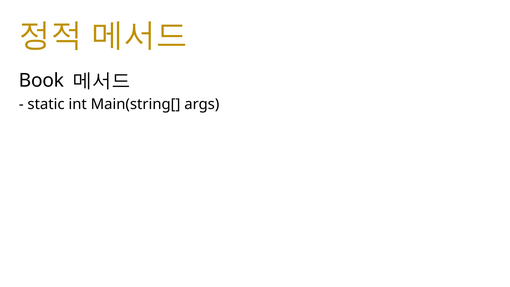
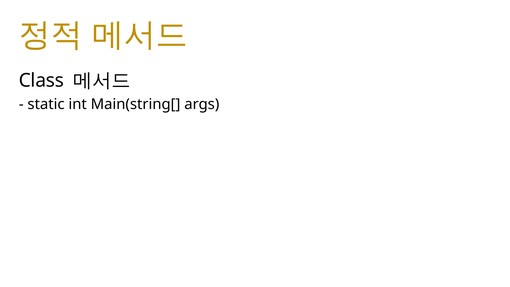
Book: Book -> Class
